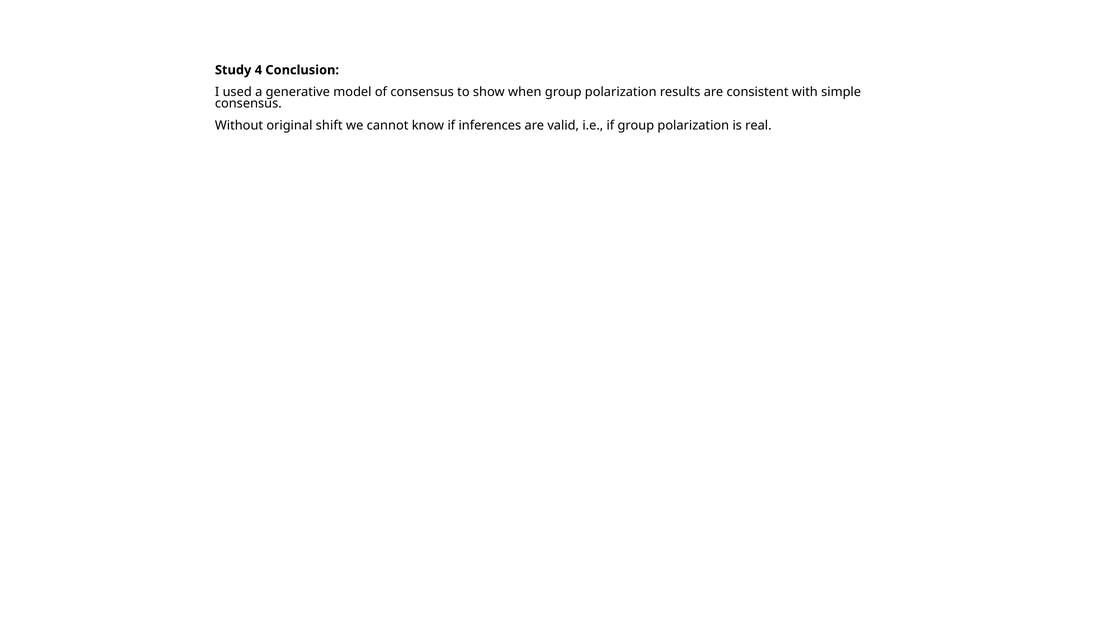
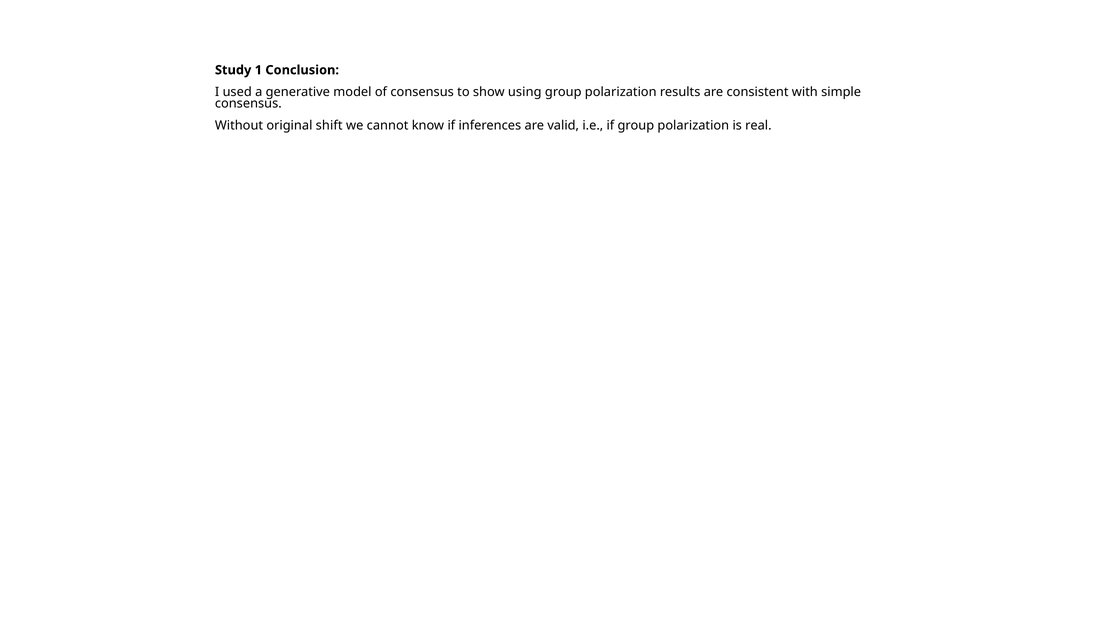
4: 4 -> 1
when: when -> using
